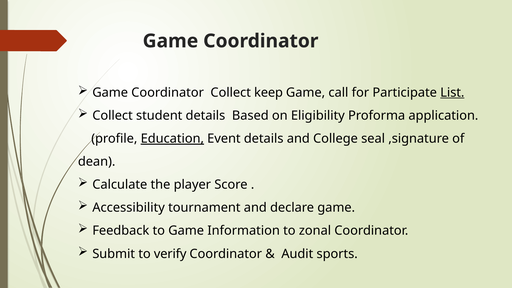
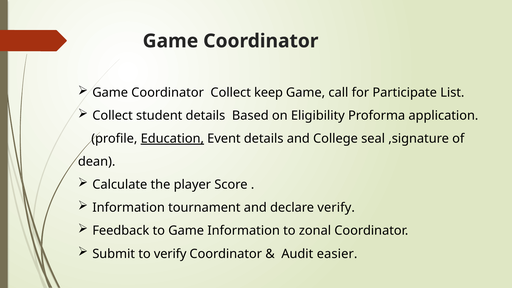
List underline: present -> none
Accessibility at (129, 208): Accessibility -> Information
declare game: game -> verify
sports: sports -> easier
